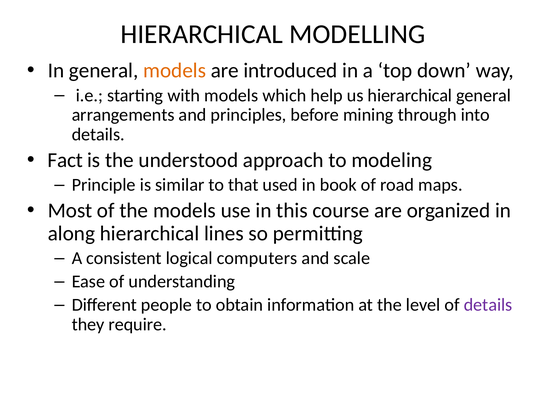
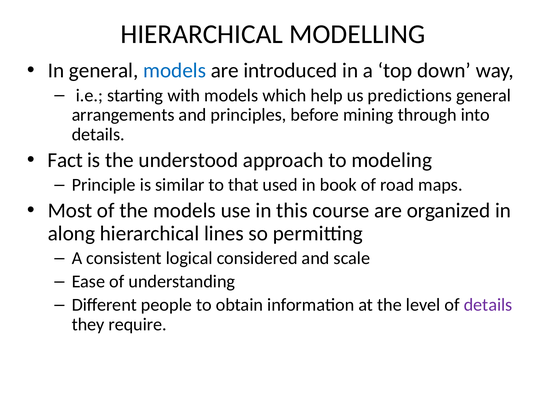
models at (175, 71) colour: orange -> blue
us hierarchical: hierarchical -> predictions
computers: computers -> considered
